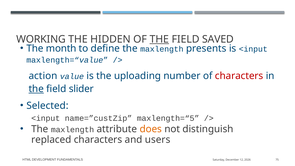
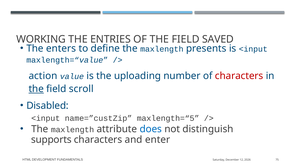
HIDDEN: HIDDEN -> ENTRIES
THE at (159, 39) underline: present -> none
month: month -> enters
slider: slider -> scroll
Selected: Selected -> Disabled
does colour: orange -> blue
replaced: replaced -> supports
users: users -> enter
